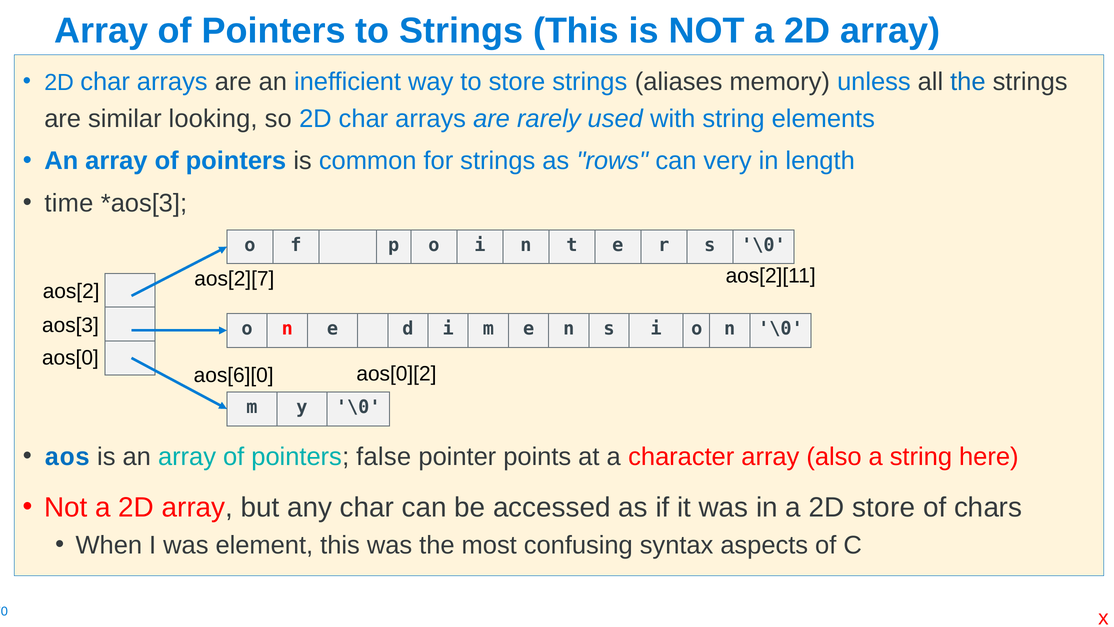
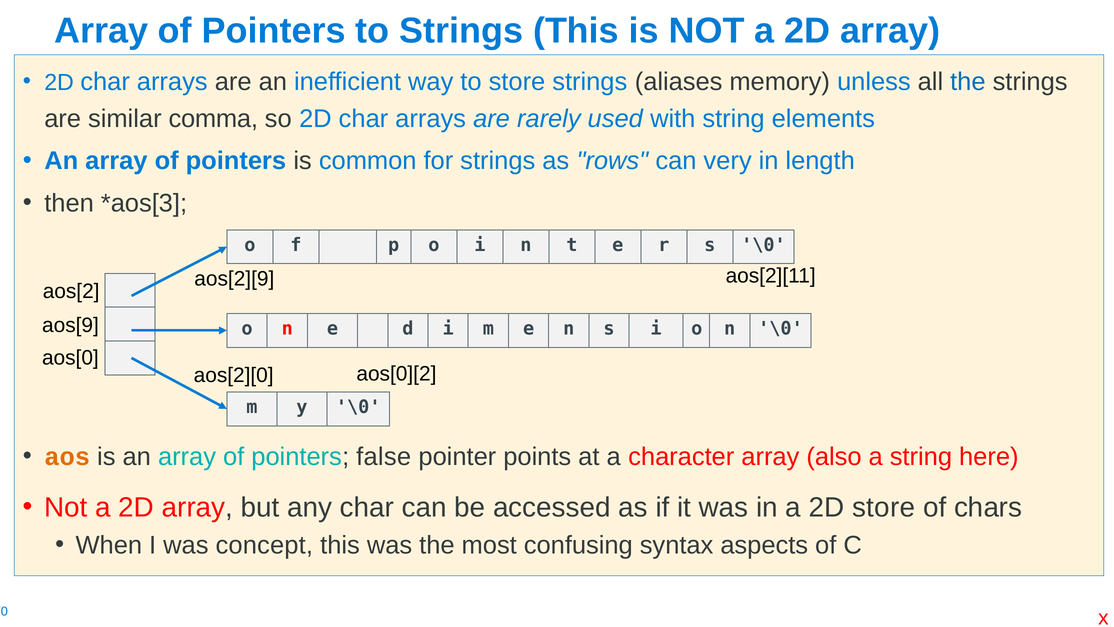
looking: looking -> comma
time: time -> then
aos[2][7: aos[2][7 -> aos[2][9
aos[3: aos[3 -> aos[9
aos[6][0: aos[6][0 -> aos[2][0
aos colour: blue -> orange
element: element -> concept
